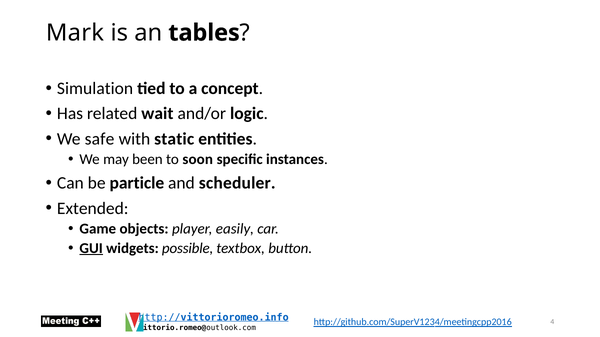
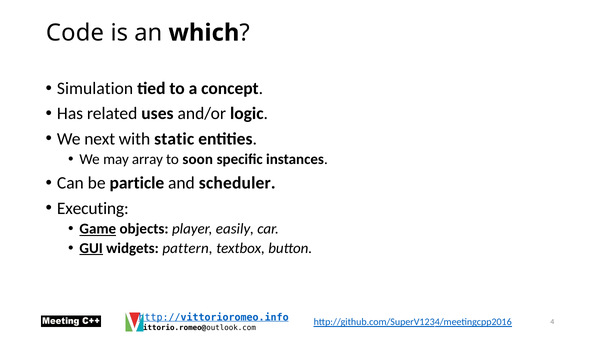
Mark: Mark -> Code
tables: tables -> which
wait: wait -> uses
safe: safe -> next
been: been -> array
Extended: Extended -> Executing
Game underline: none -> present
possible: possible -> pattern
